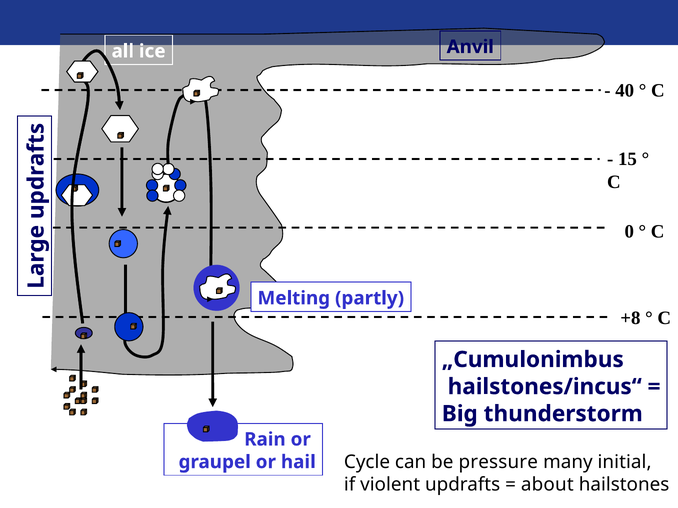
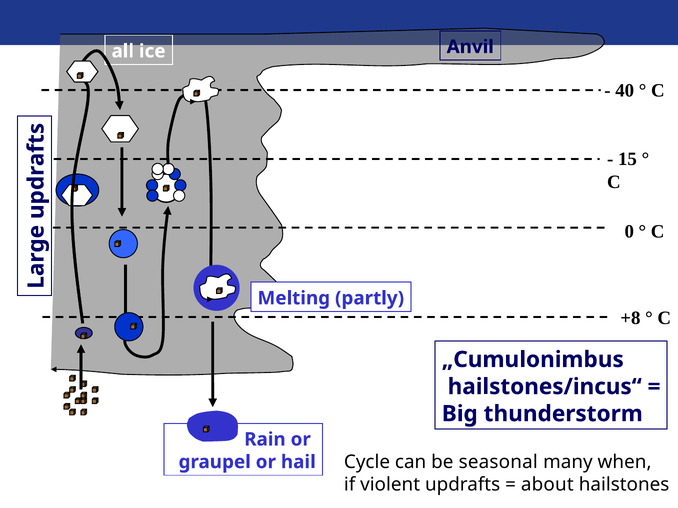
pressure: pressure -> seasonal
initial: initial -> when
